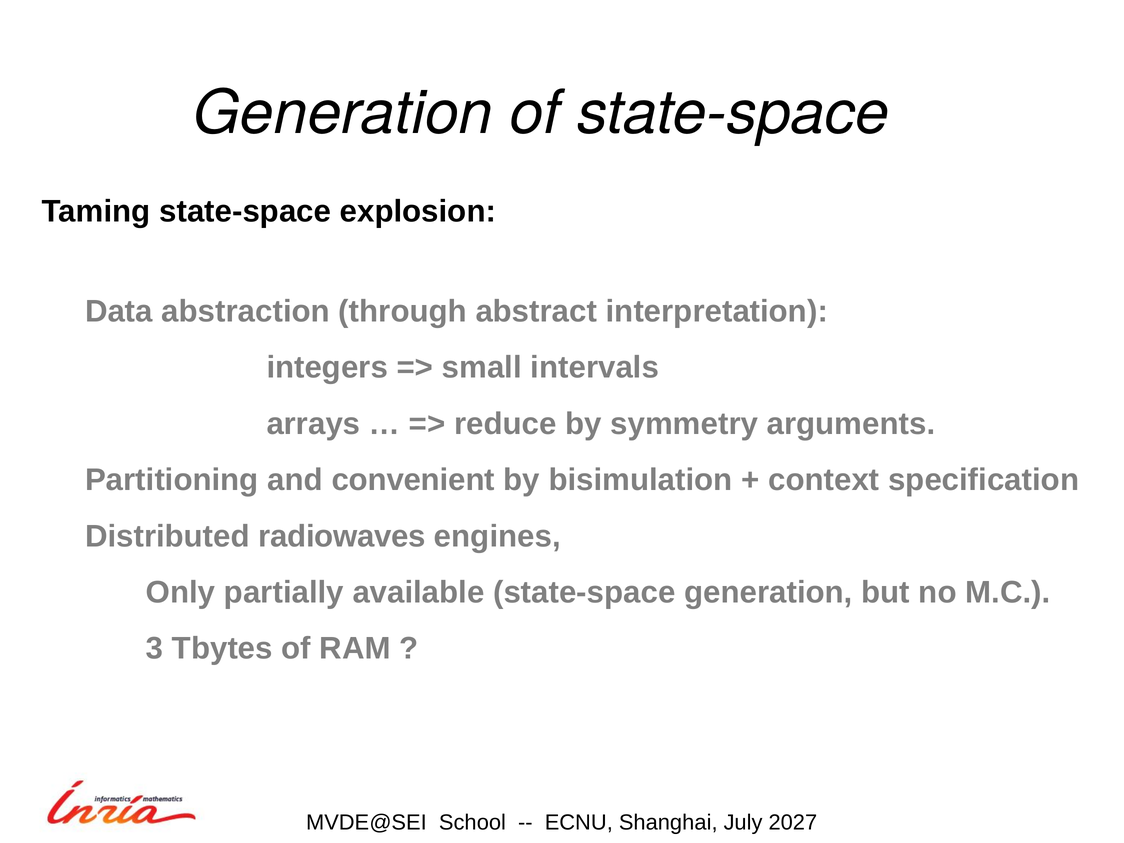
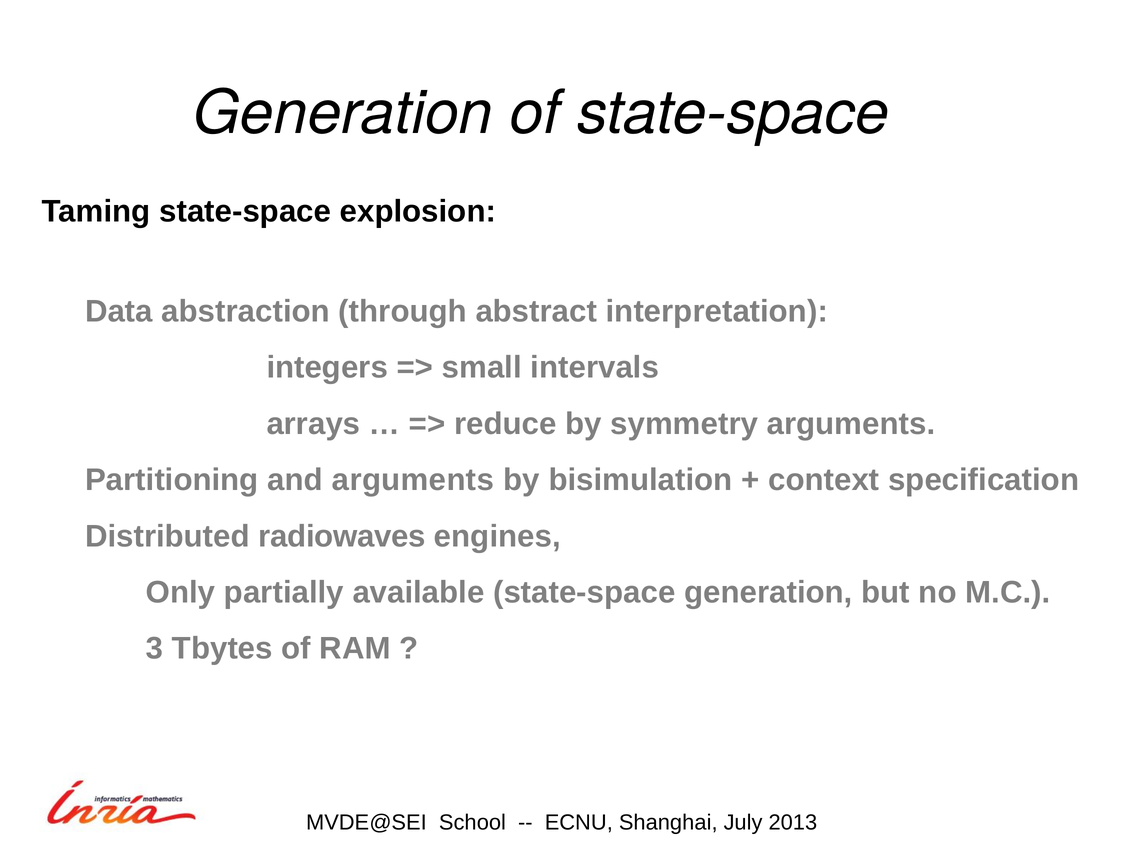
and convenient: convenient -> arguments
2027: 2027 -> 2013
